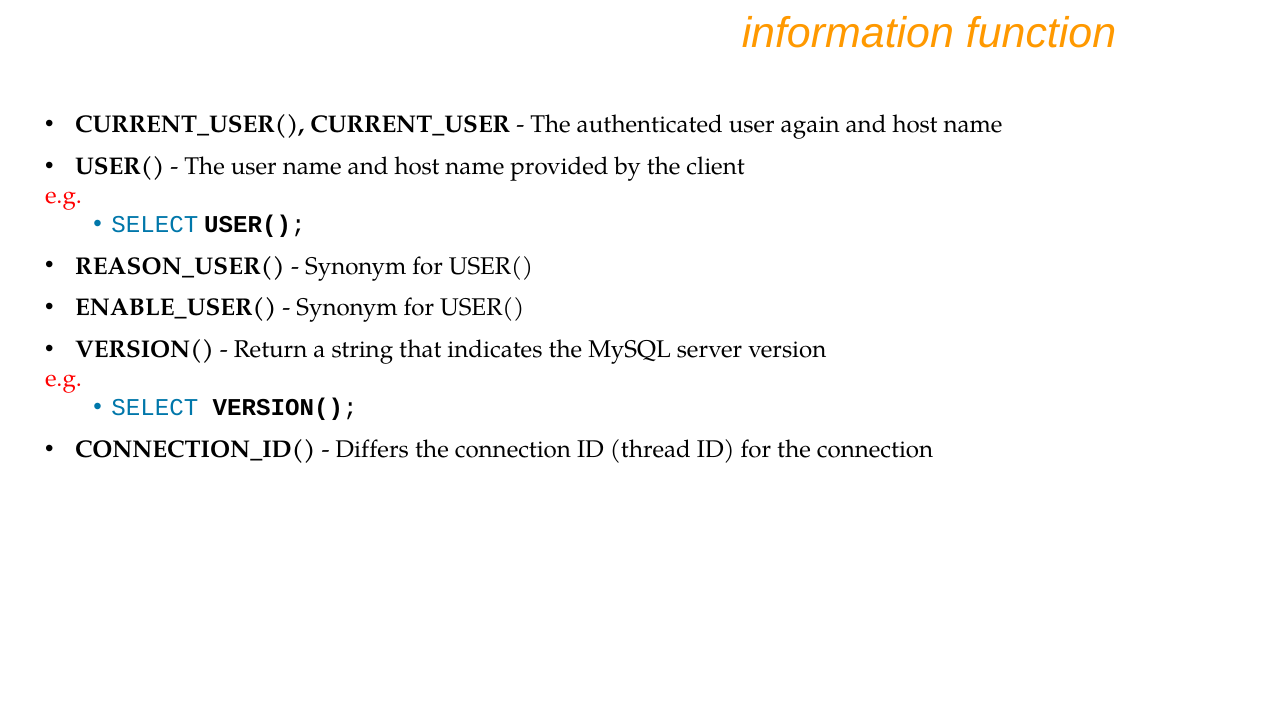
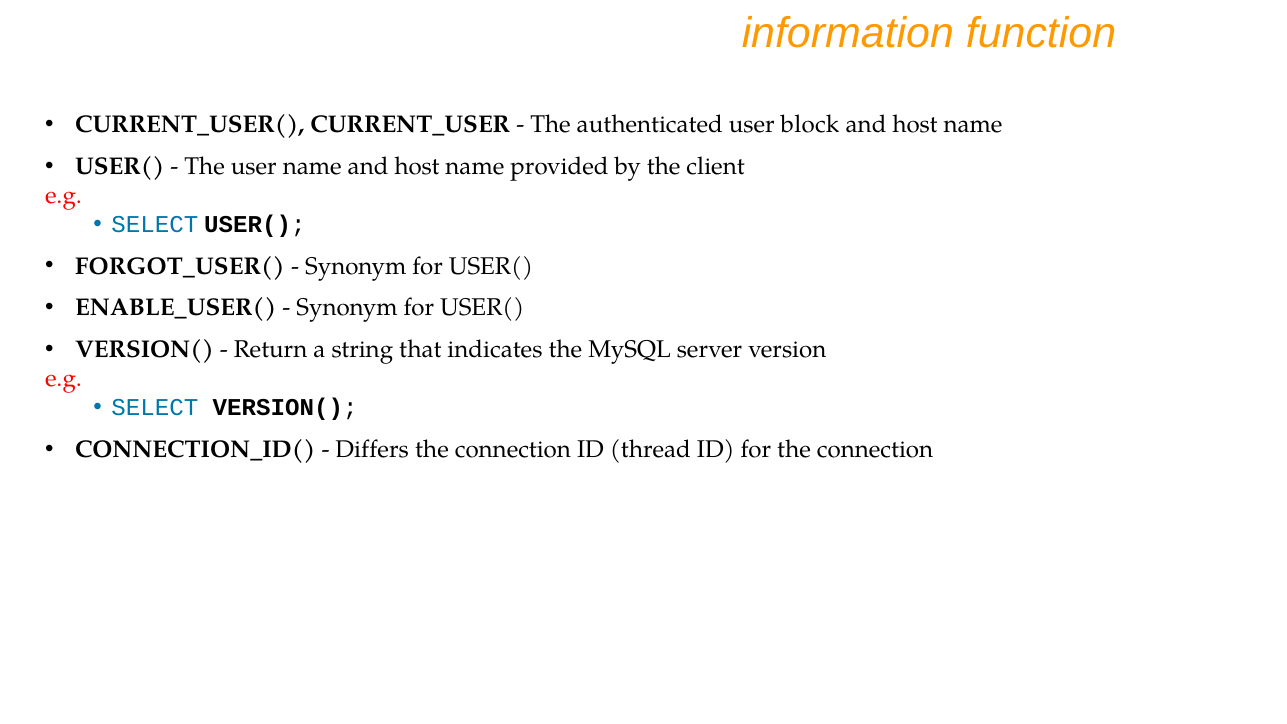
again: again -> block
REASON_USER(: REASON_USER( -> FORGOT_USER(
